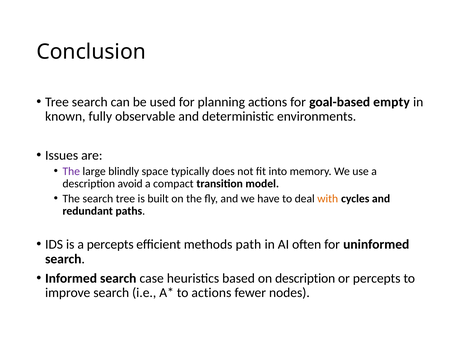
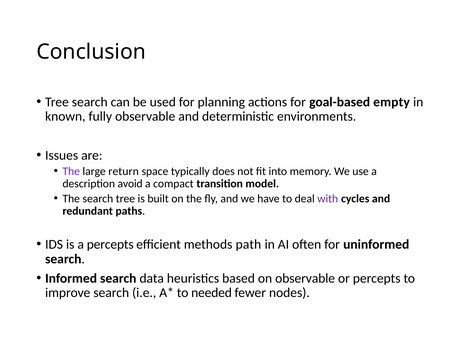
blindly: blindly -> return
with colour: orange -> purple
case: case -> data
on description: description -> observable
to actions: actions -> needed
